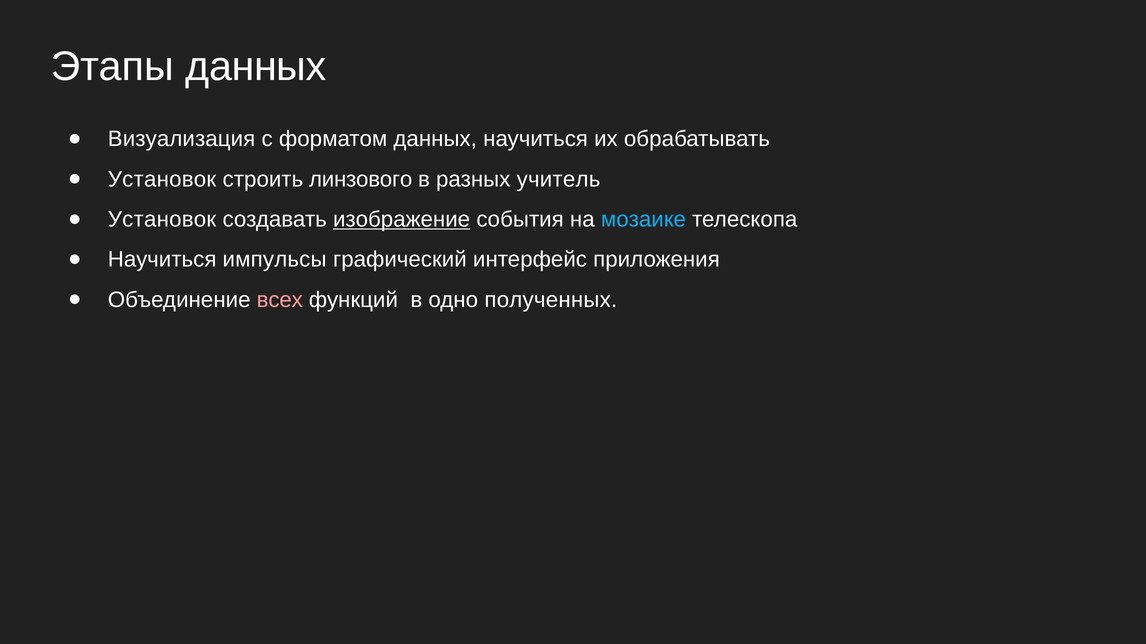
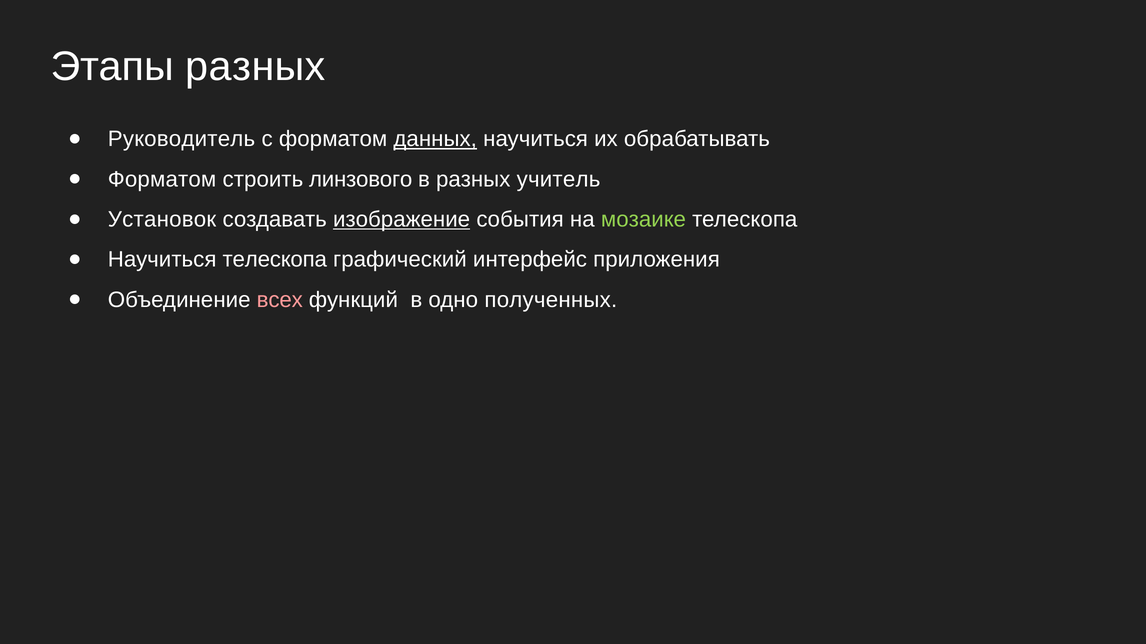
Этапы данных: данных -> разных
Визуализация: Визуализация -> Руководитель
данных at (435, 139) underline: none -> present
Установок at (162, 179): Установок -> Форматом
мозаике colour: light blue -> light green
Научиться импульсы: импульсы -> телескопа
